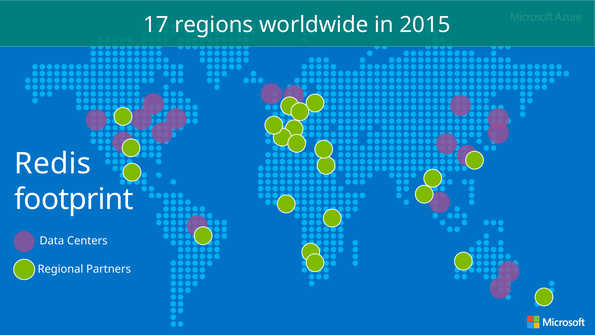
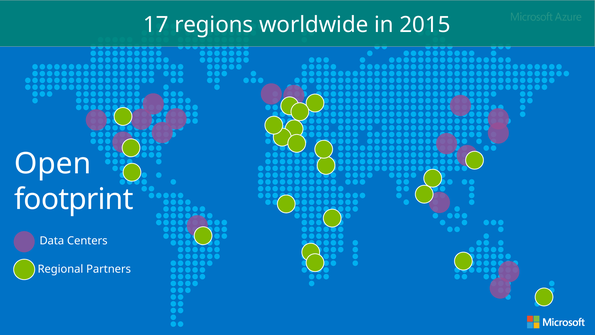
Redis: Redis -> Open
